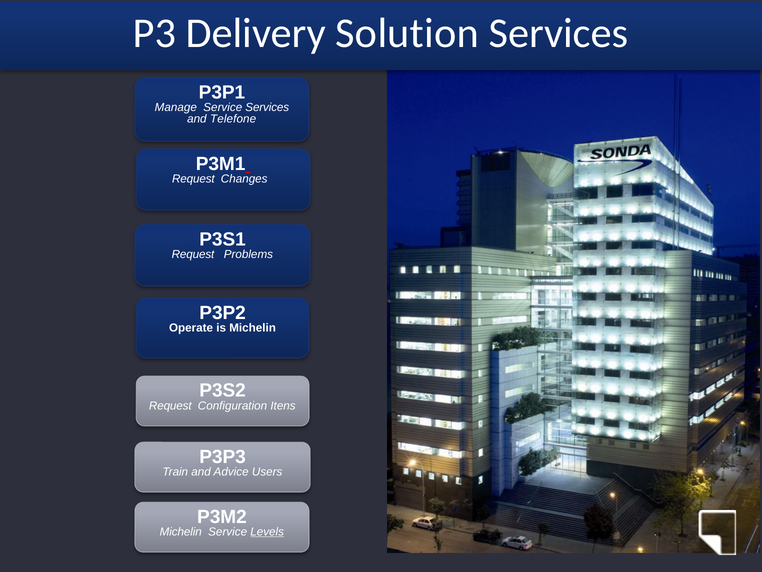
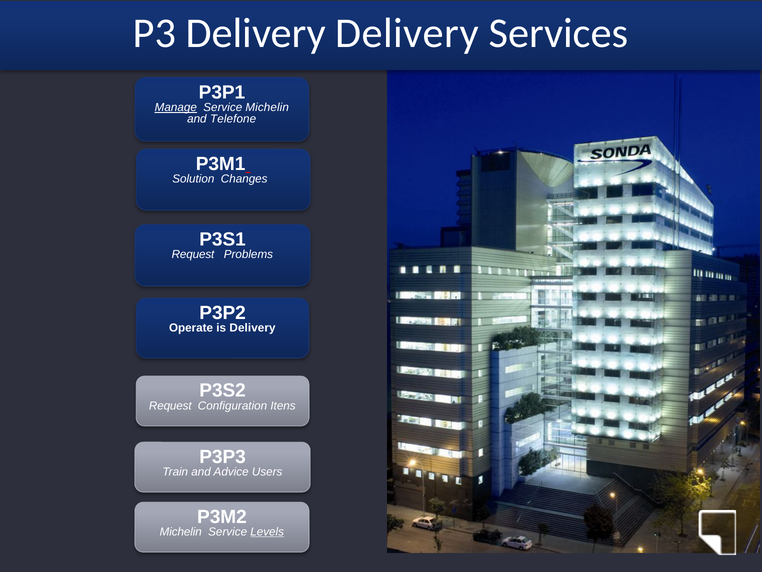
Delivery Solution: Solution -> Delivery
Manage underline: none -> present
Service Services: Services -> Michelin
Request at (193, 179): Request -> Solution
is Michelin: Michelin -> Delivery
